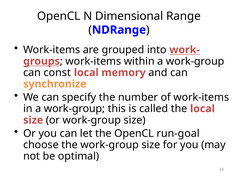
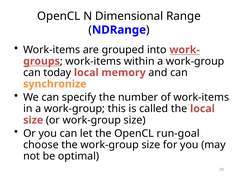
const: const -> today
